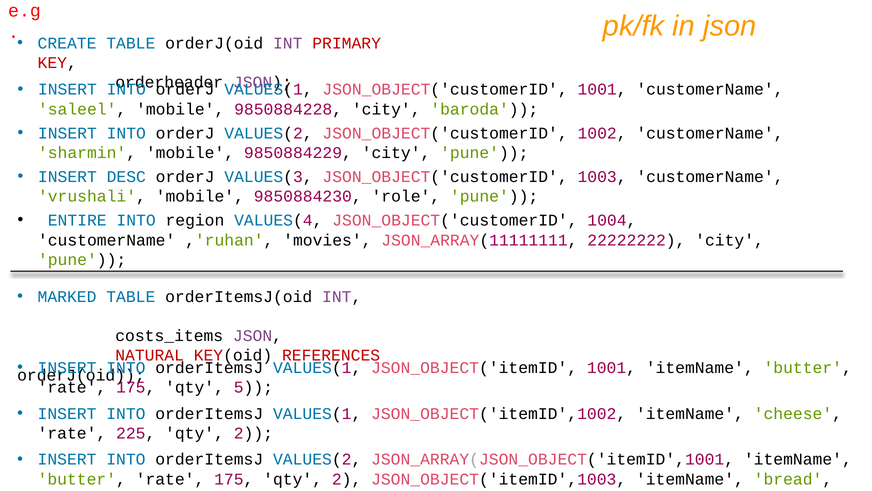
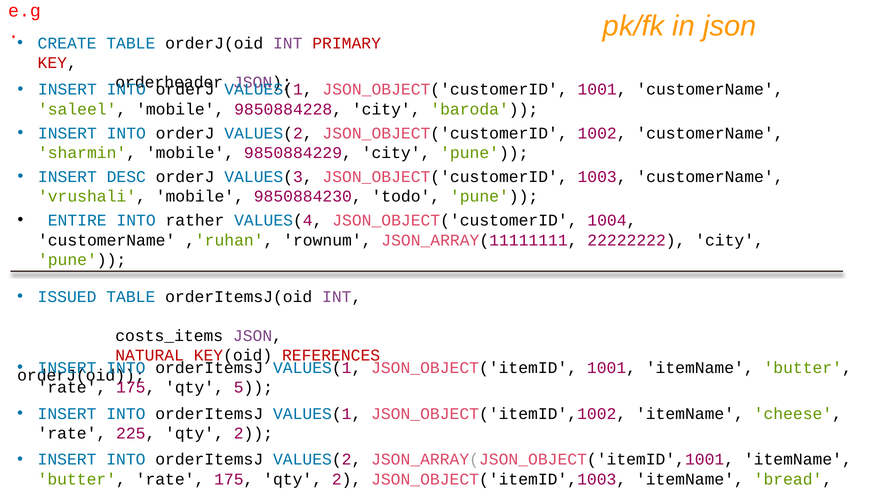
role: role -> todo
region: region -> rather
movies: movies -> rownum
MARKED: MARKED -> ISSUED
